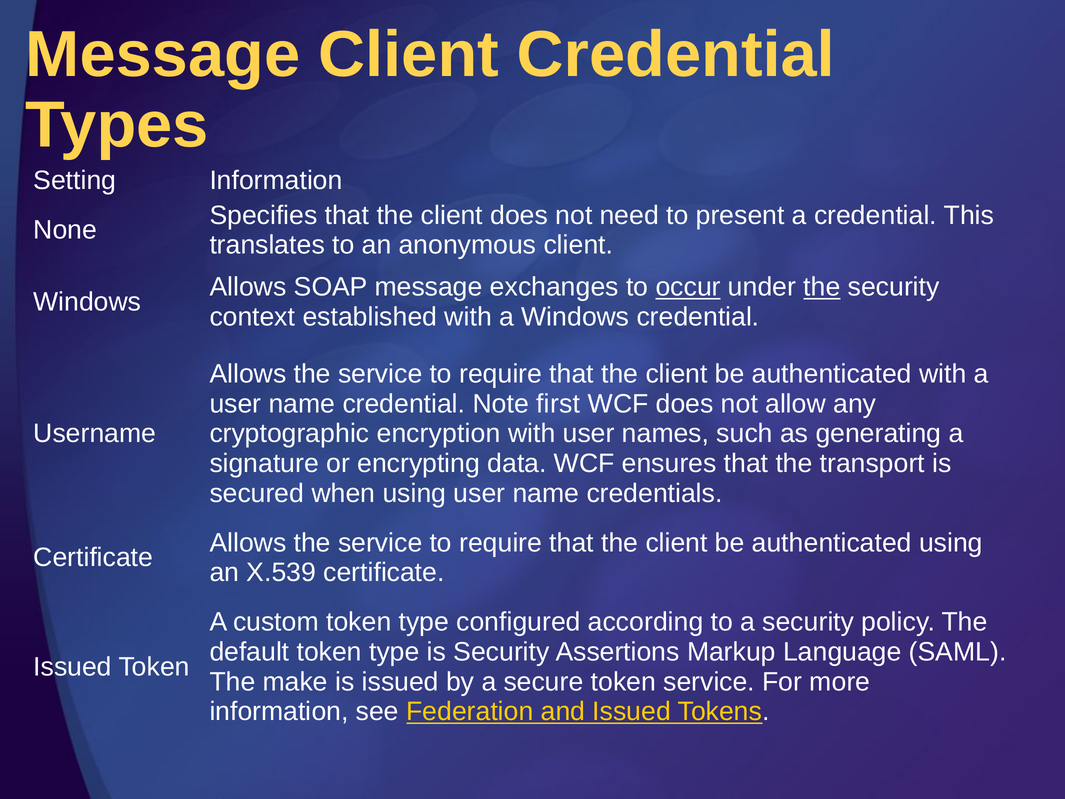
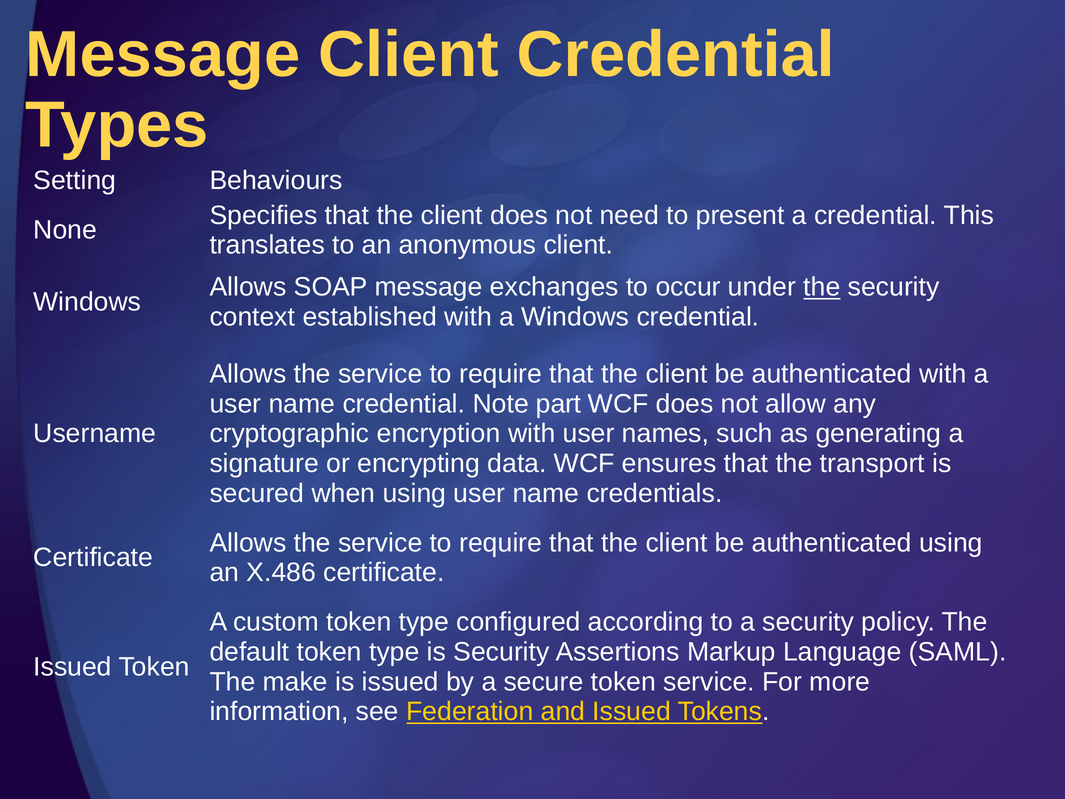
Setting Information: Information -> Behaviours
occur underline: present -> none
first: first -> part
X.539: X.539 -> X.486
